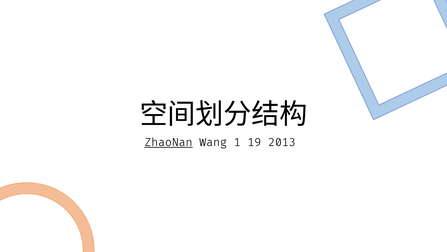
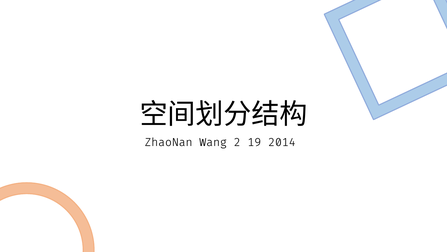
ZhaoNan underline: present -> none
1: 1 -> 2
2013: 2013 -> 2014
